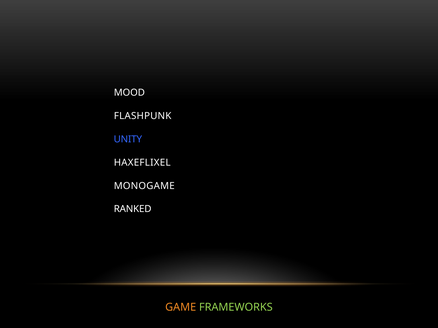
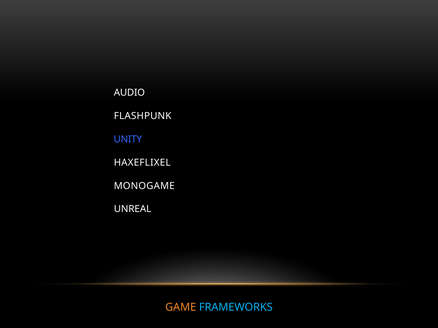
MOOD: MOOD -> AUDIO
RANKED: RANKED -> UNREAL
FRAMEWORKS colour: light green -> light blue
